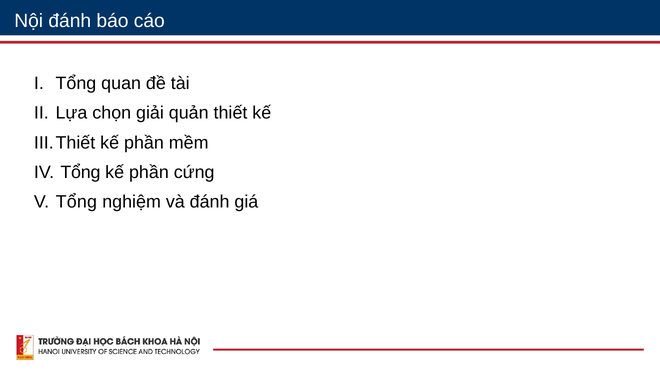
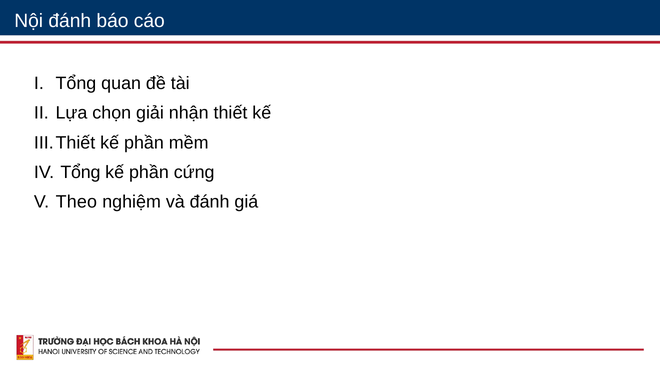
quản: quản -> nhận
Tổng at (76, 202): Tổng -> Theo
